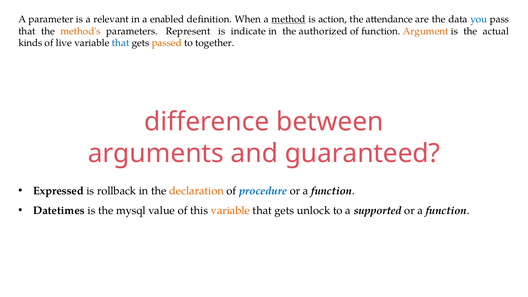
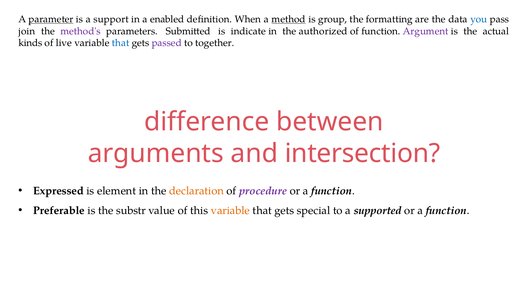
parameter underline: none -> present
relevant: relevant -> support
action: action -> group
attendance: attendance -> formatting
that at (27, 31): that -> join
method's colour: orange -> purple
Represent: Represent -> Submitted
Argument colour: orange -> purple
passed colour: orange -> purple
guaranteed: guaranteed -> intersection
rollback: rollback -> element
procedure colour: blue -> purple
Datetimes: Datetimes -> Preferable
mysql: mysql -> substr
unlock: unlock -> special
